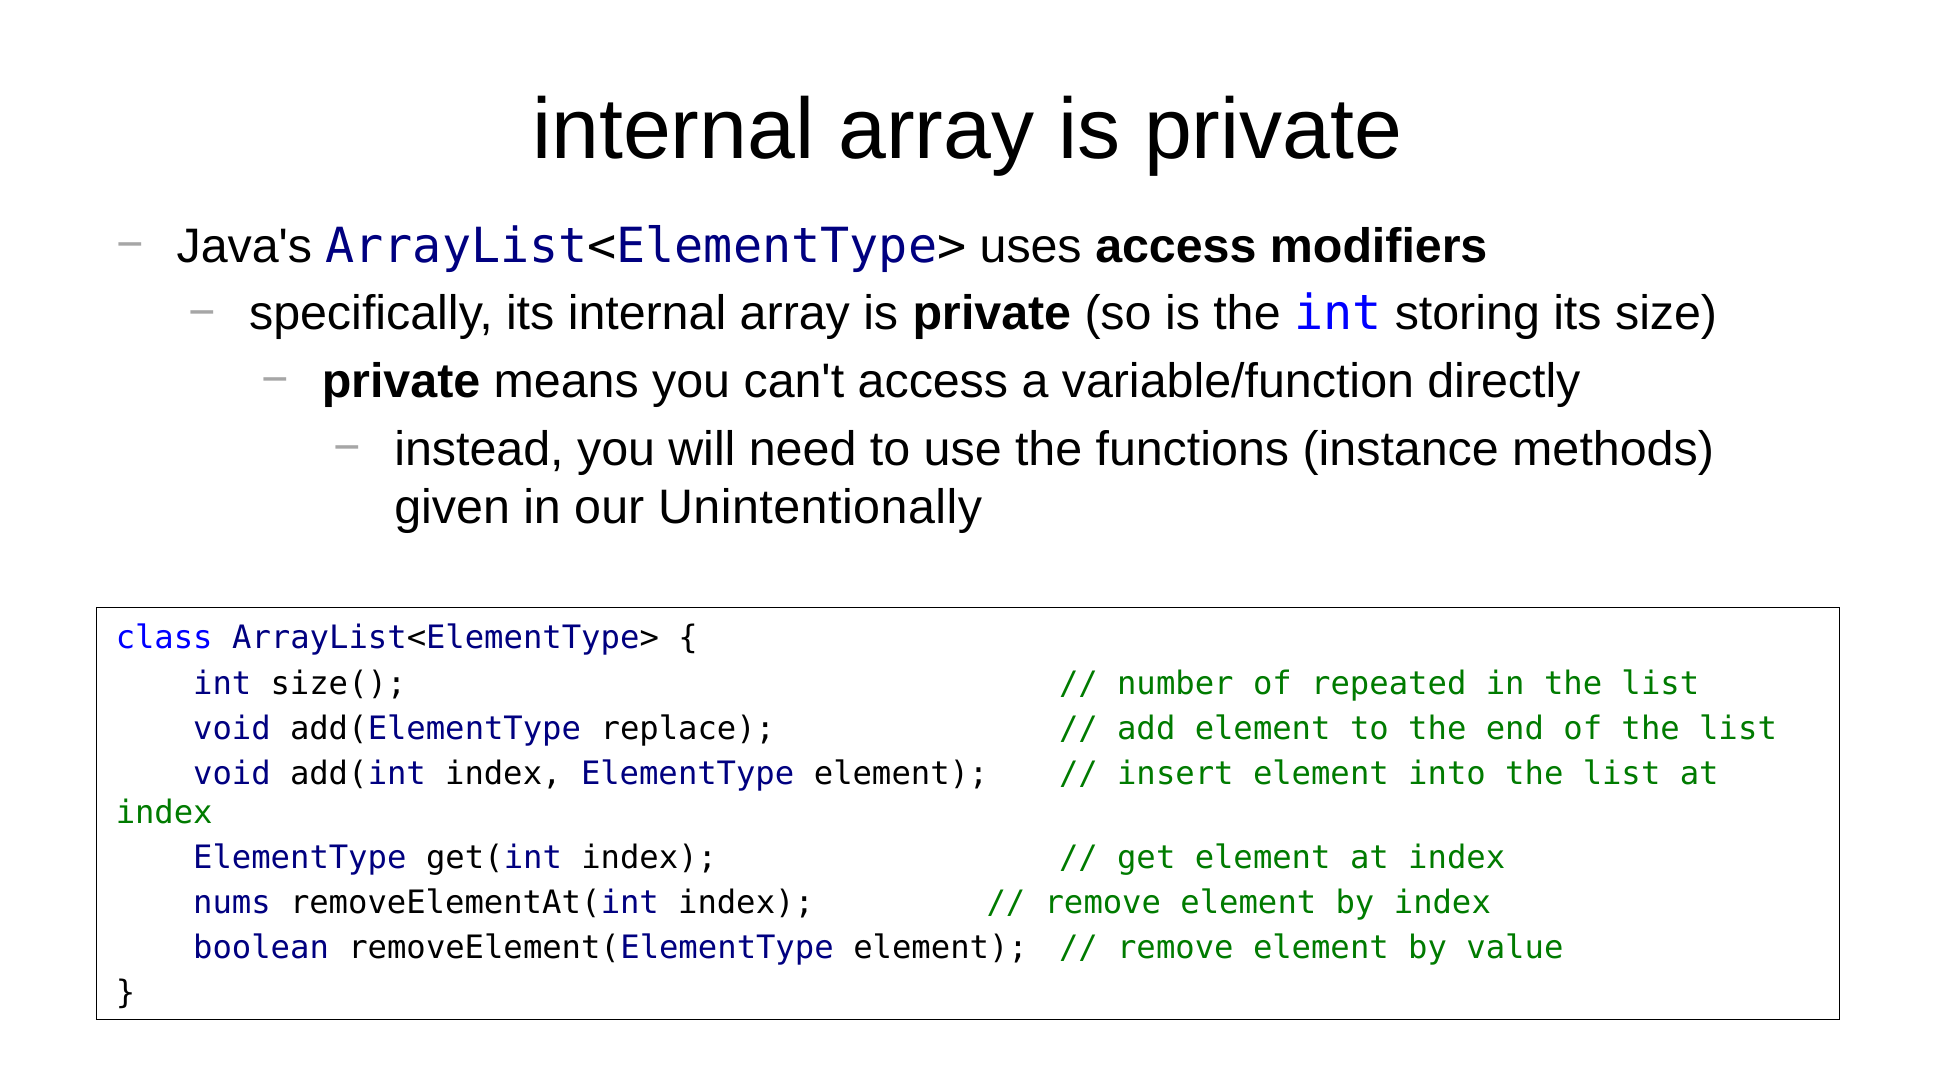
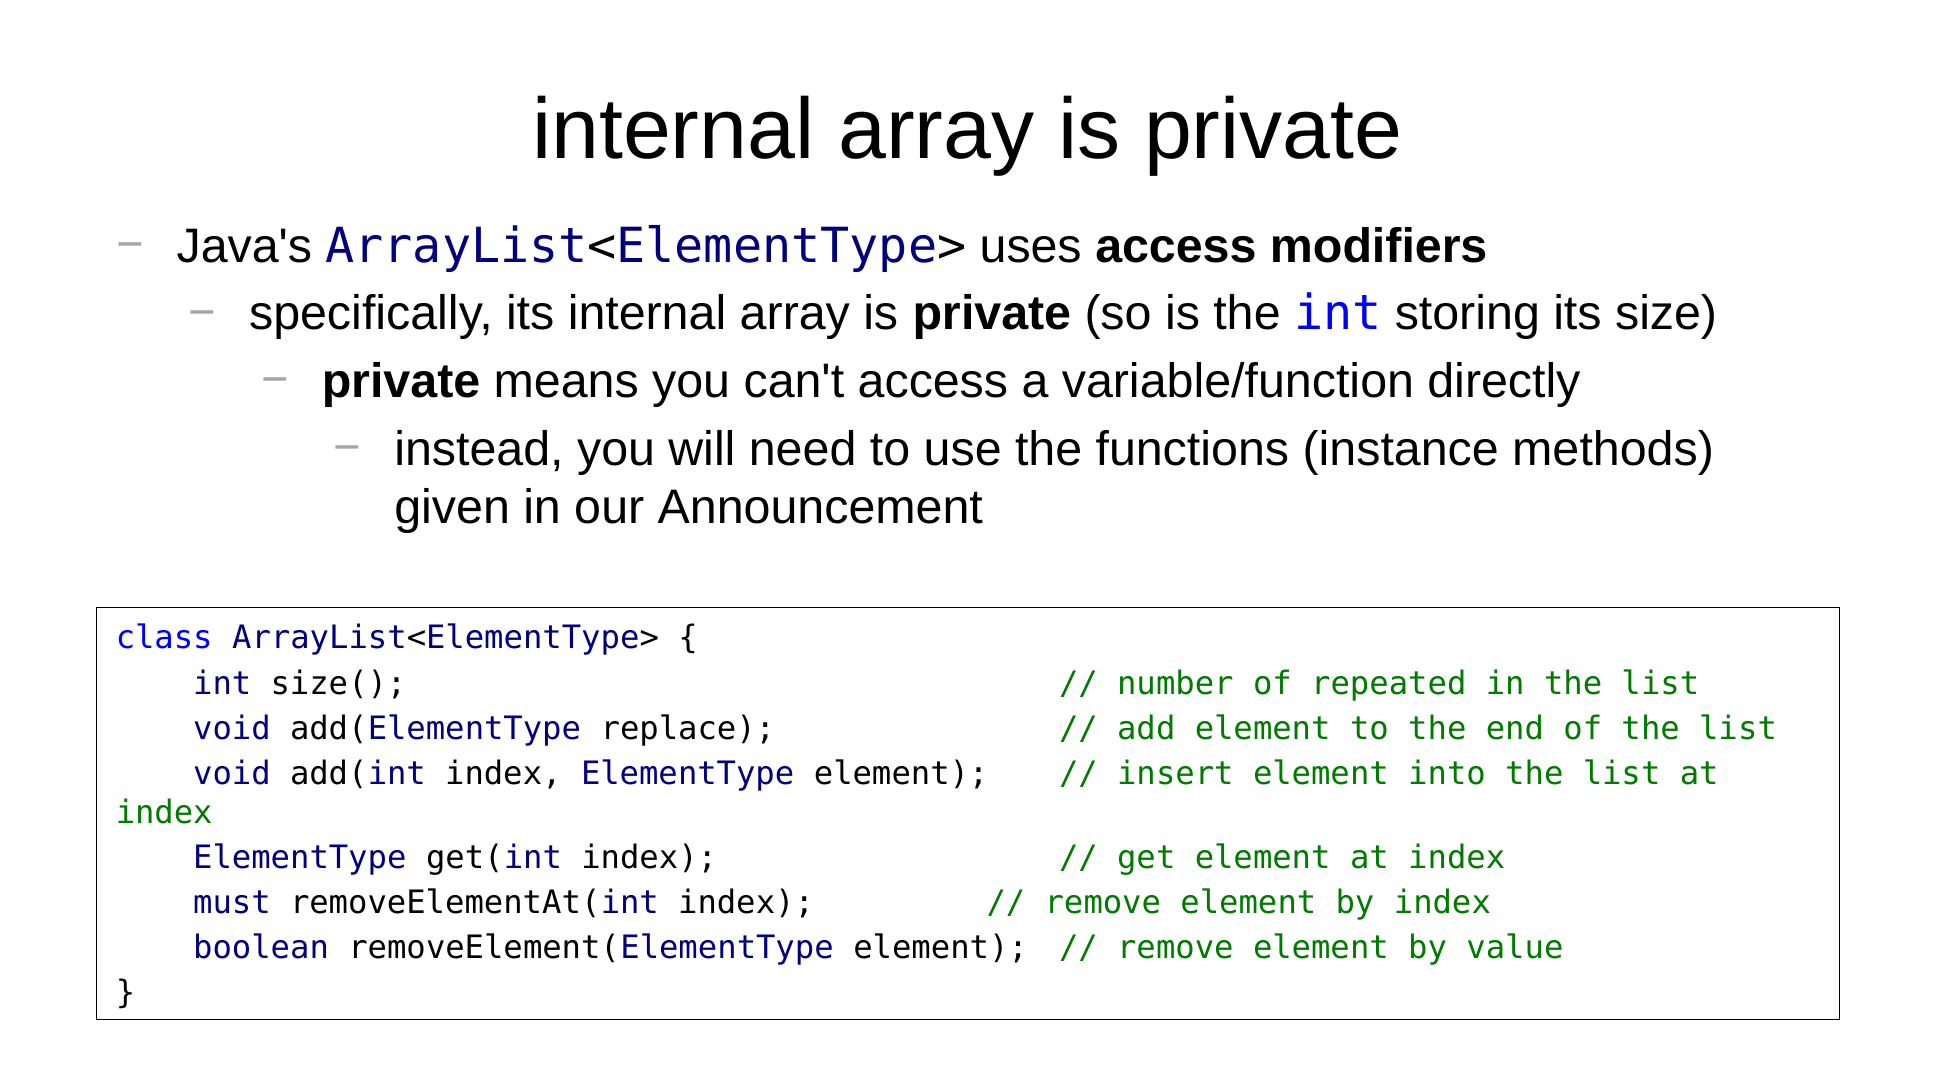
Unintentionally: Unintentionally -> Announcement
nums: nums -> must
